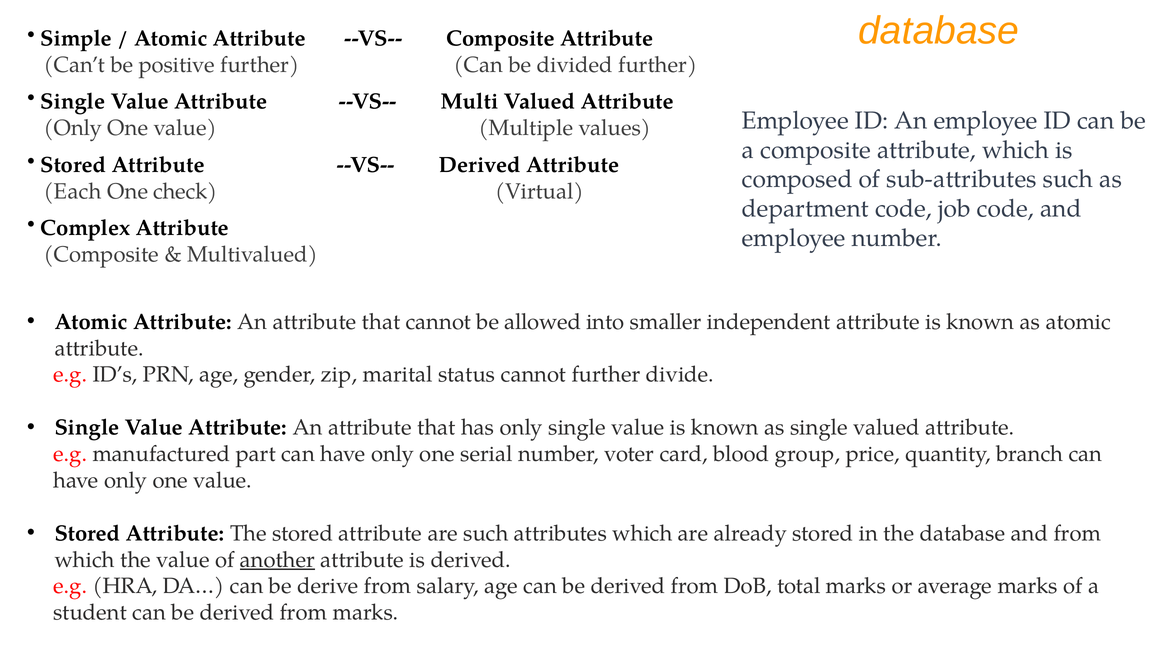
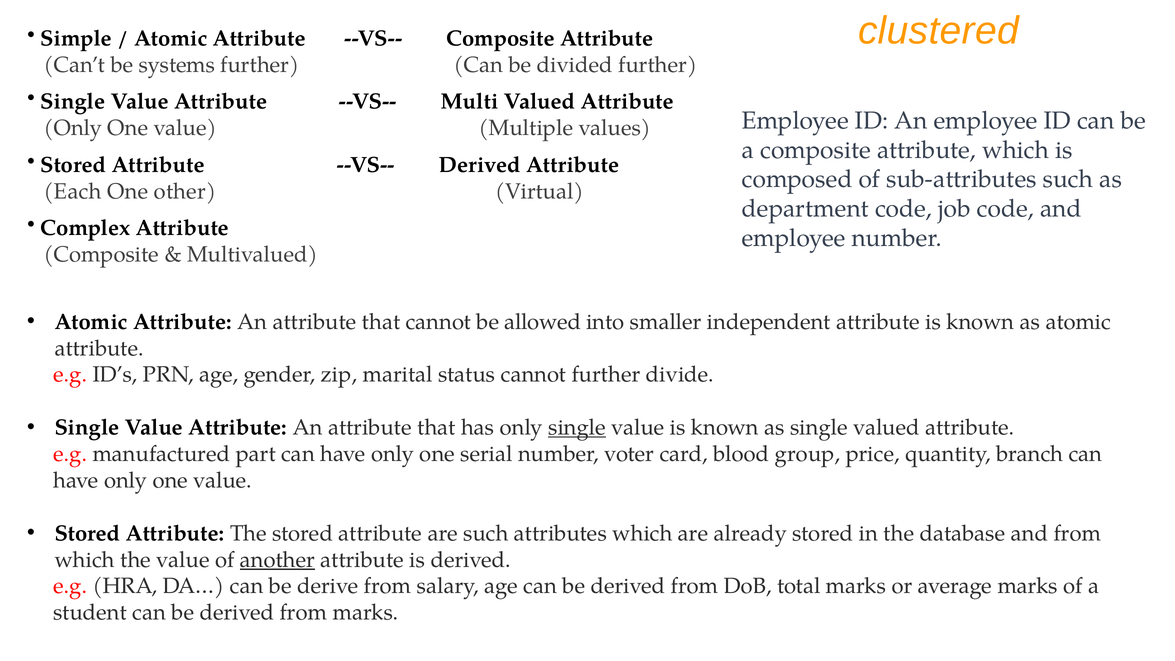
database at (939, 31): database -> clustered
positive: positive -> systems
check: check -> other
single at (577, 428) underline: none -> present
